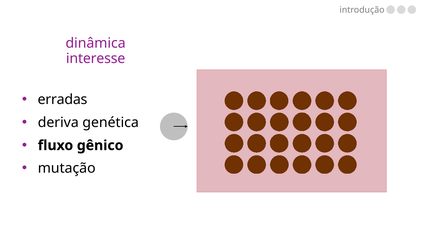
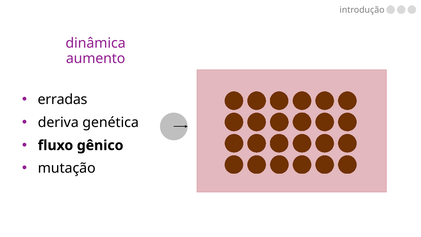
interesse: interesse -> aumento
